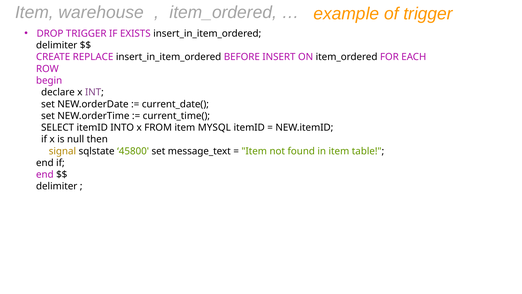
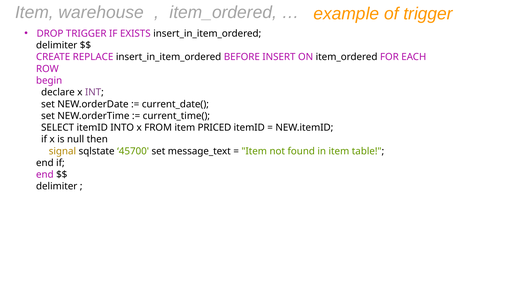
MYSQL: MYSQL -> PRICED
45800: 45800 -> 45700
